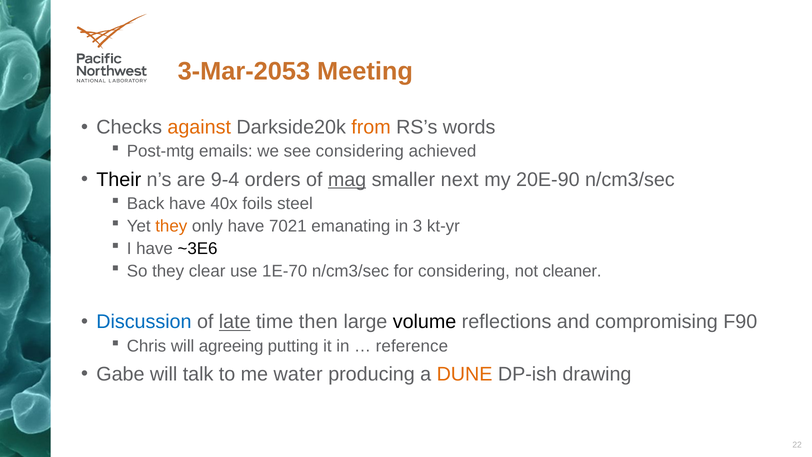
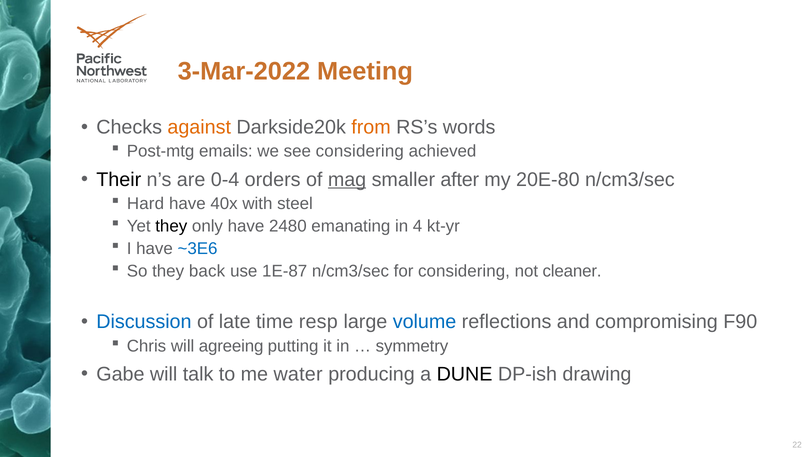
3-Mar-2053: 3-Mar-2053 -> 3-Mar-2022
9-4: 9-4 -> 0-4
next: next -> after
20E-90: 20E-90 -> 20E-80
Back: Back -> Hard
foils: foils -> with
they at (171, 226) colour: orange -> black
7021: 7021 -> 2480
3: 3 -> 4
~3E6 colour: black -> blue
clear: clear -> back
1E-70: 1E-70 -> 1E-87
late underline: present -> none
then: then -> resp
volume colour: black -> blue
reference: reference -> symmetry
DUNE colour: orange -> black
